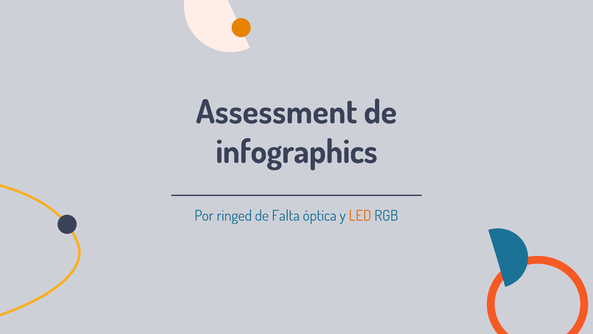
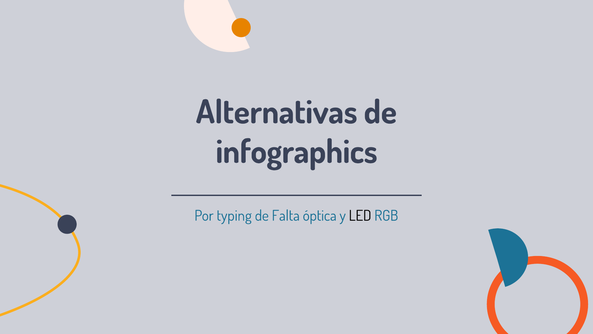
Assessment: Assessment -> Alternativas
ringed: ringed -> typing
LED colour: orange -> black
